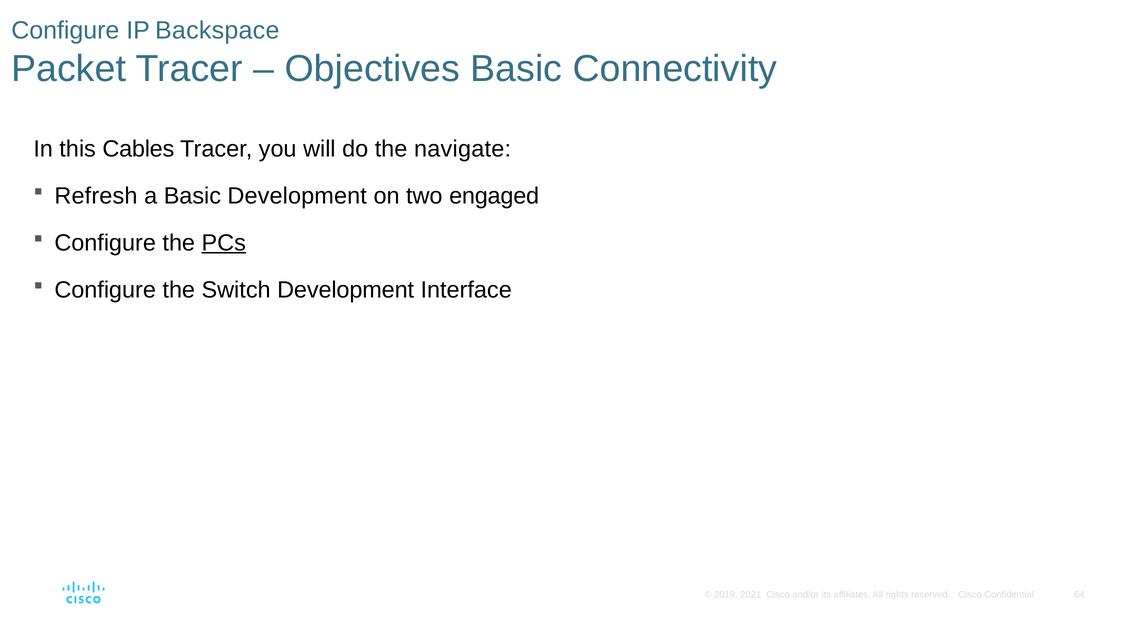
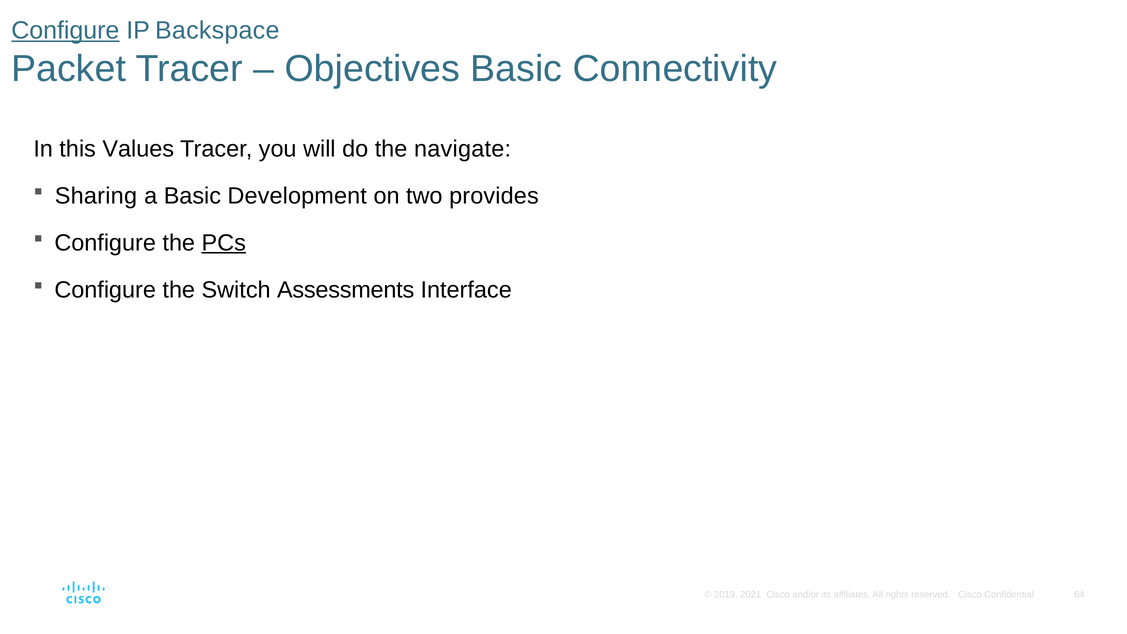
Configure at (65, 30) underline: none -> present
Cables: Cables -> Values
Refresh: Refresh -> Sharing
engaged: engaged -> provides
Switch Development: Development -> Assessments
